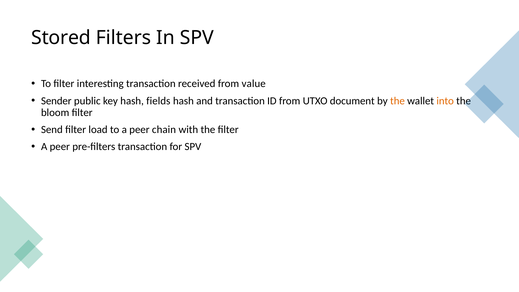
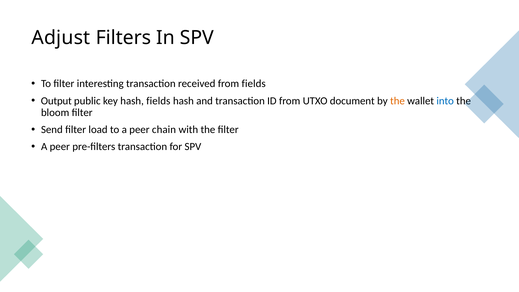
Stored: Stored -> Adjust
from value: value -> fields
Sender: Sender -> Output
into colour: orange -> blue
